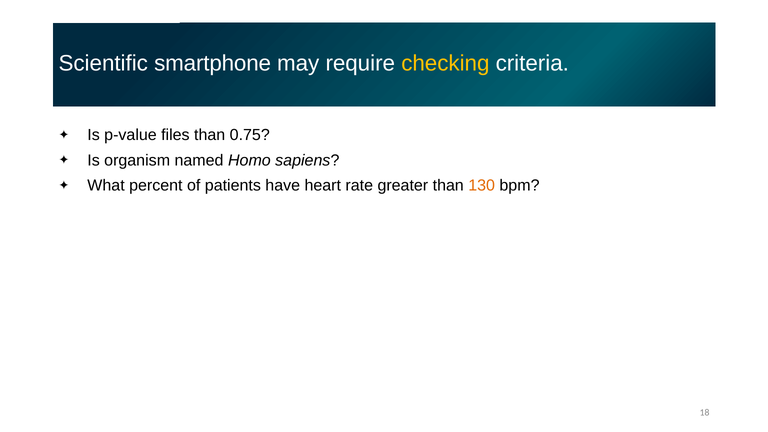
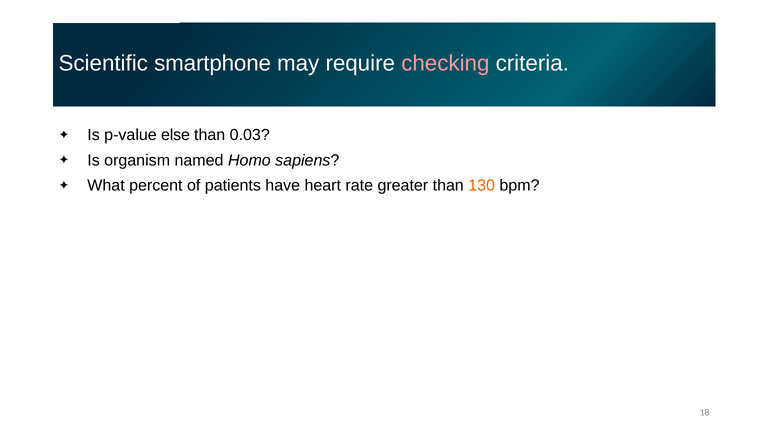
checking colour: yellow -> pink
files: files -> else
0.75: 0.75 -> 0.03
